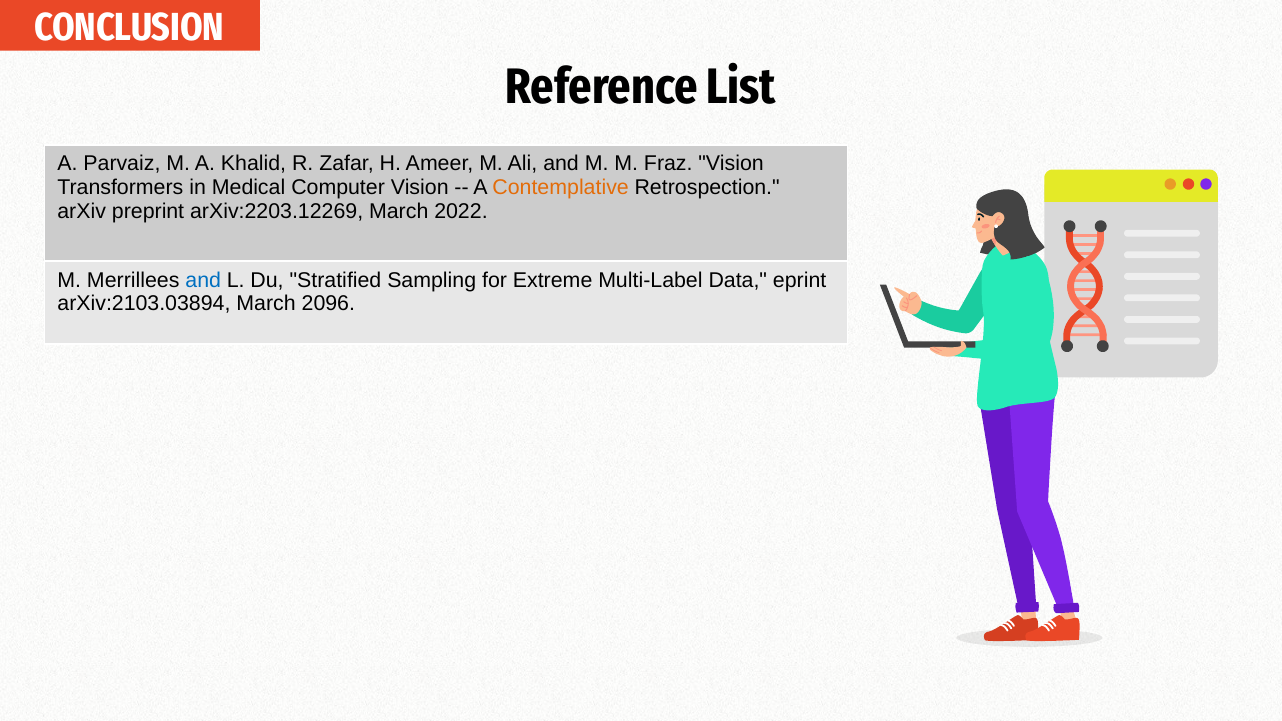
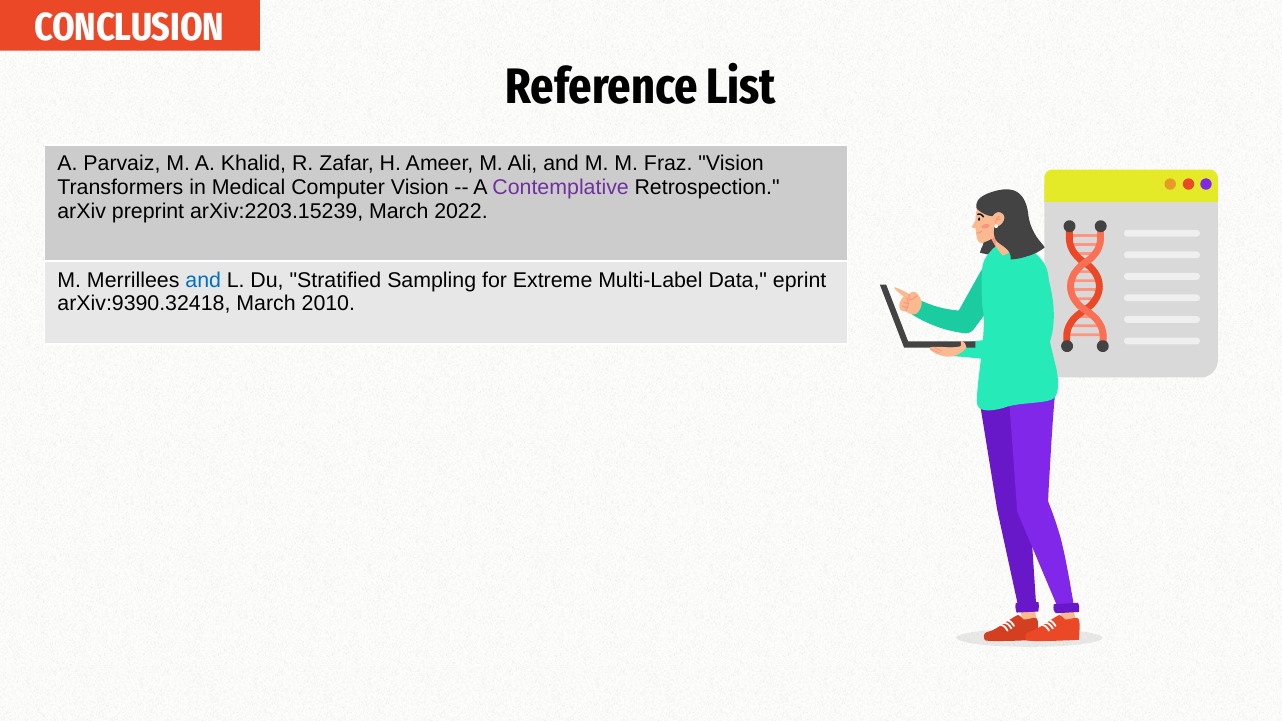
Contemplative colour: orange -> purple
arXiv:2203.12269: arXiv:2203.12269 -> arXiv:2203.15239
arXiv:2103.03894: arXiv:2103.03894 -> arXiv:9390.32418
2096: 2096 -> 2010
